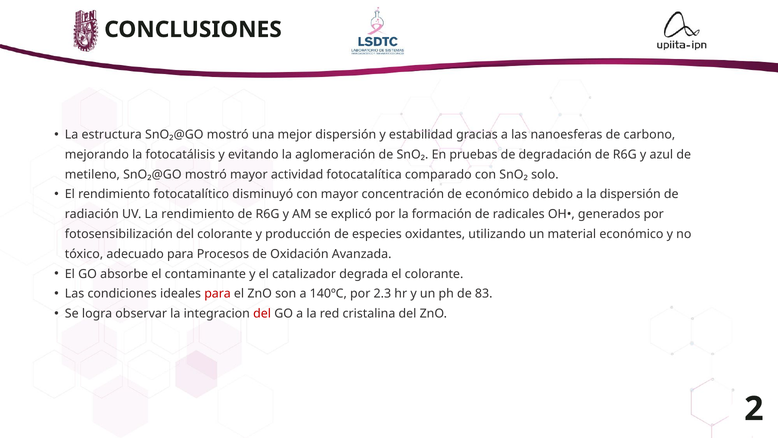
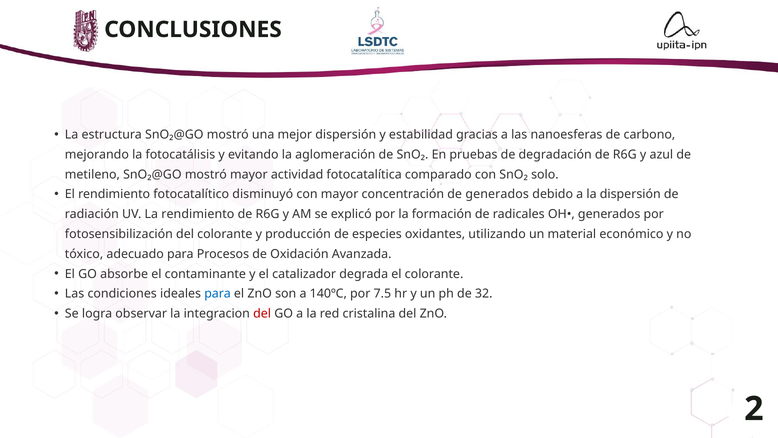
de económico: económico -> generados
para at (218, 294) colour: red -> blue
2.3: 2.3 -> 7.5
83: 83 -> 32
